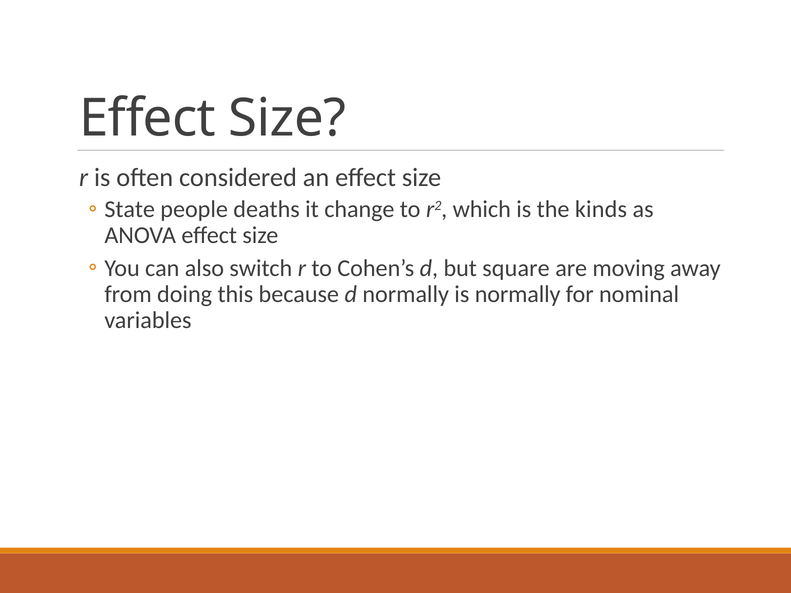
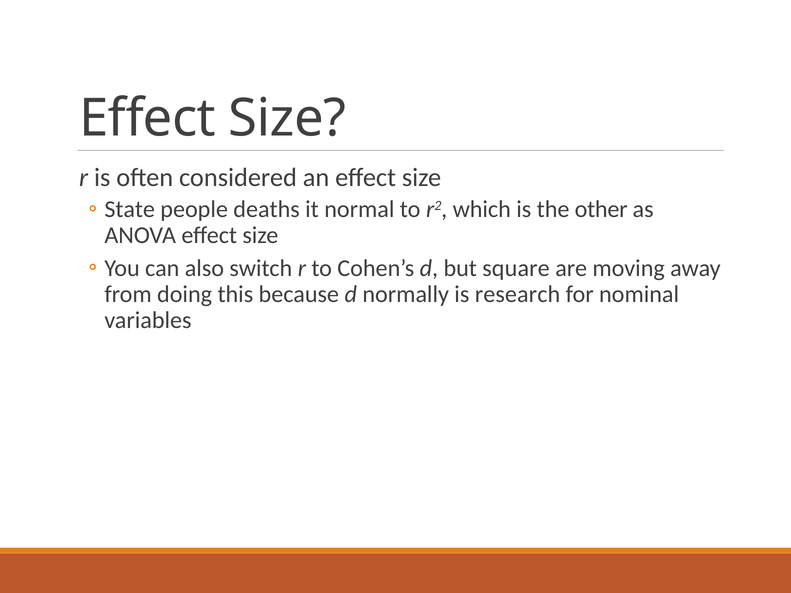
change: change -> normal
kinds: kinds -> other
is normally: normally -> research
